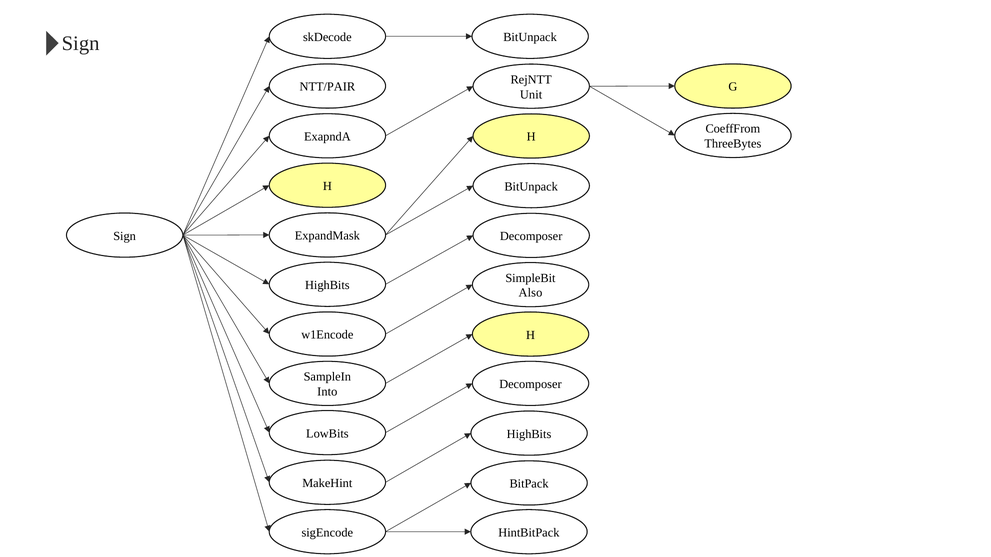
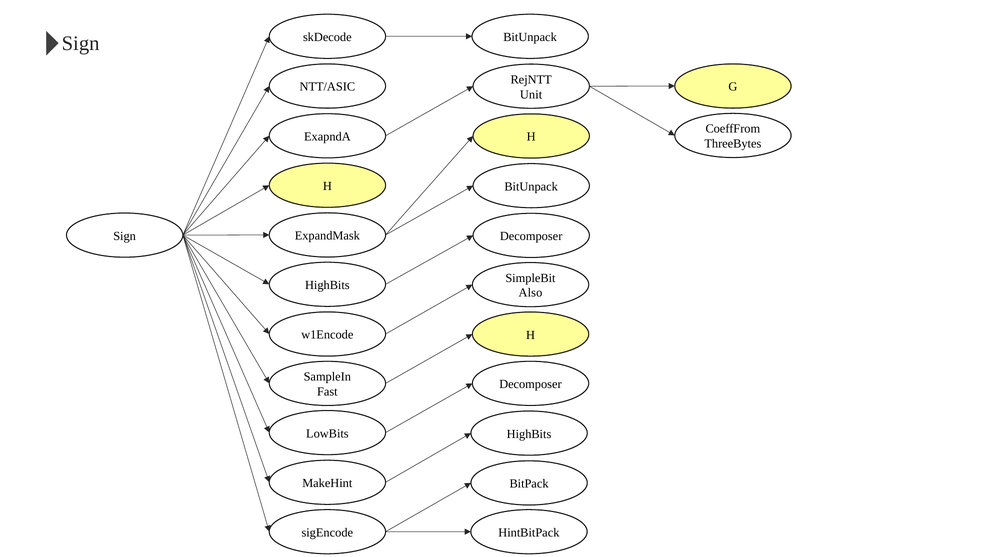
NTT/PAIR: NTT/PAIR -> NTT/ASIC
Into: Into -> Fast
